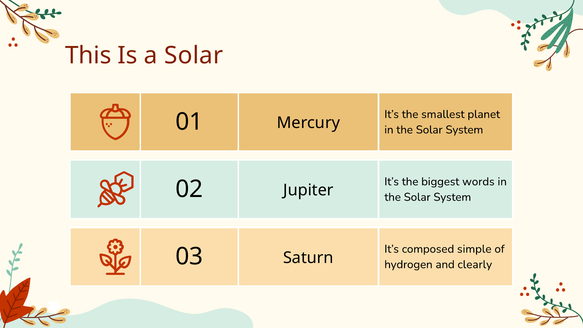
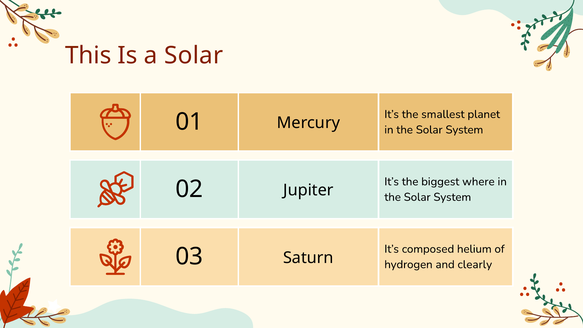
words: words -> where
simple: simple -> helium
